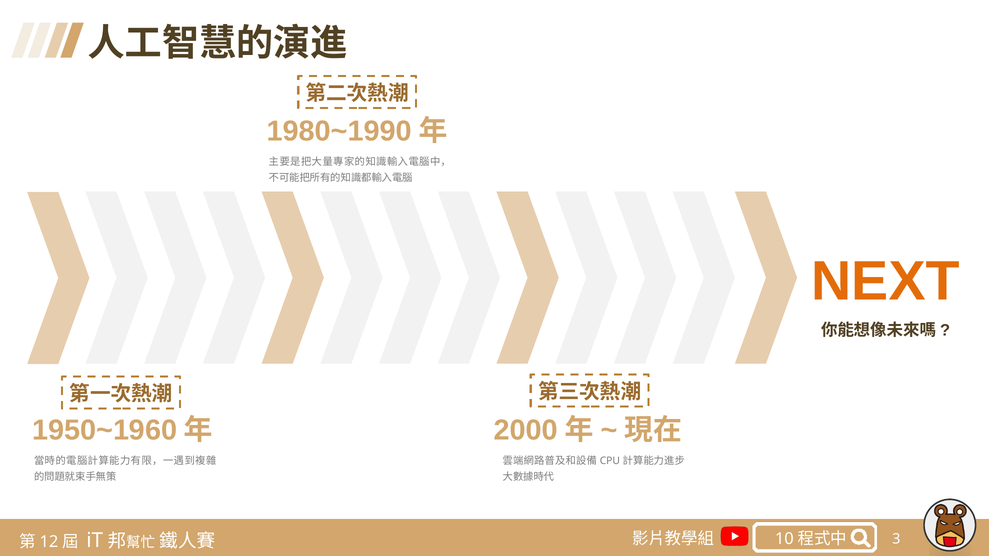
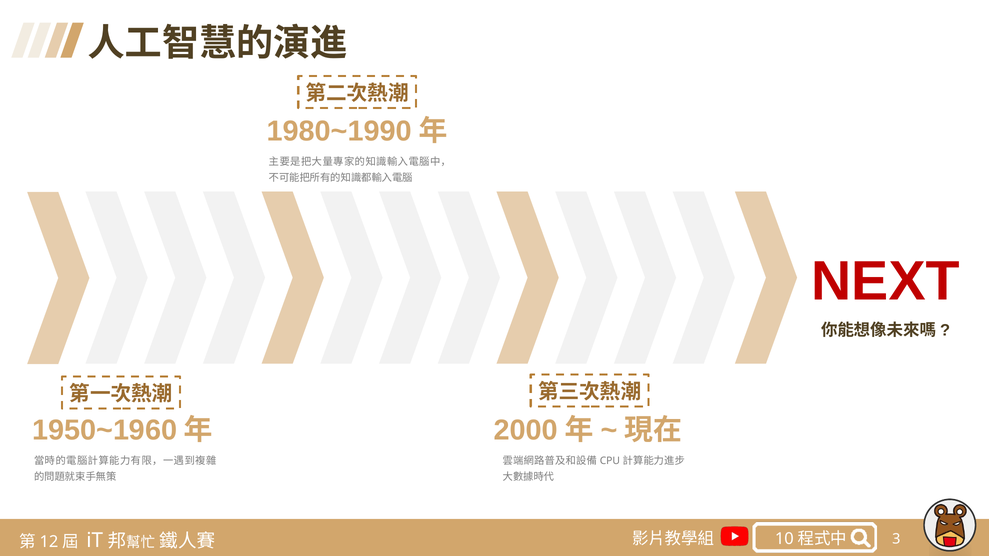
NEXT colour: orange -> red
